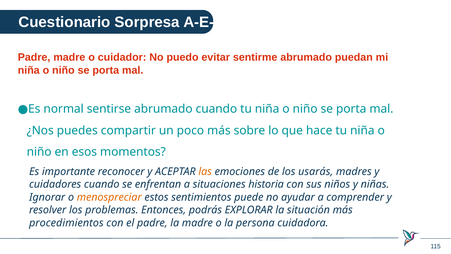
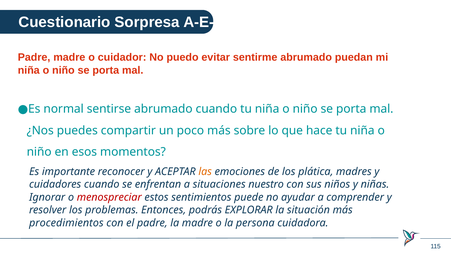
usarás: usarás -> plática
historia: historia -> nuestro
menospreciar colour: orange -> red
